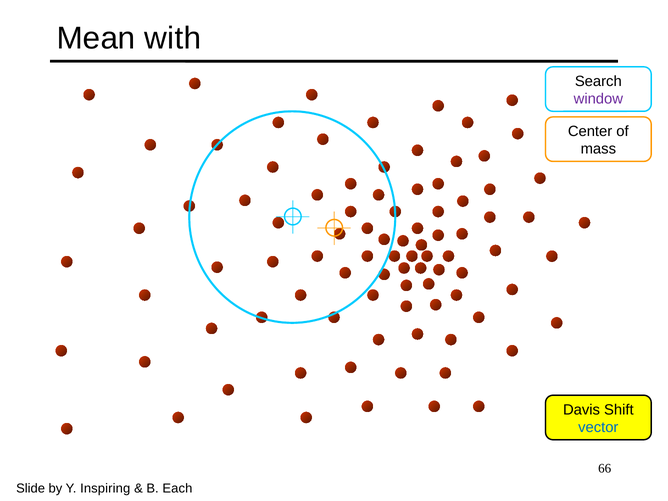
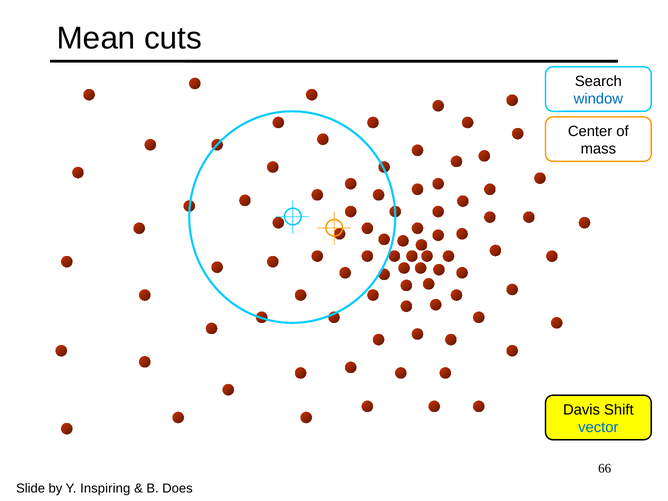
with: with -> cuts
window colour: purple -> blue
Each: Each -> Does
